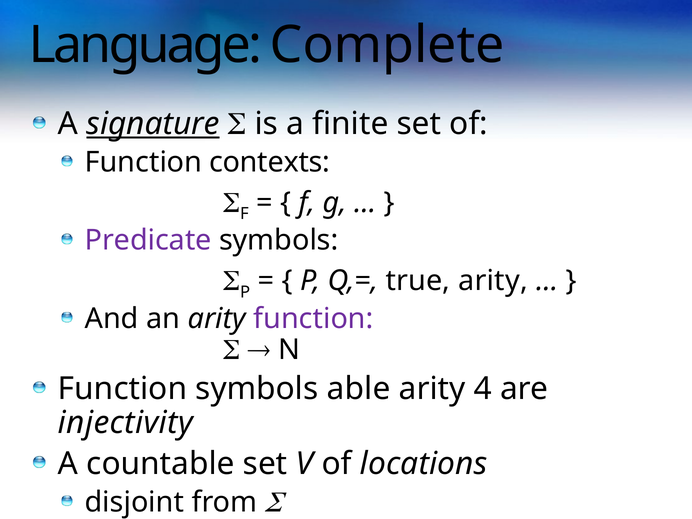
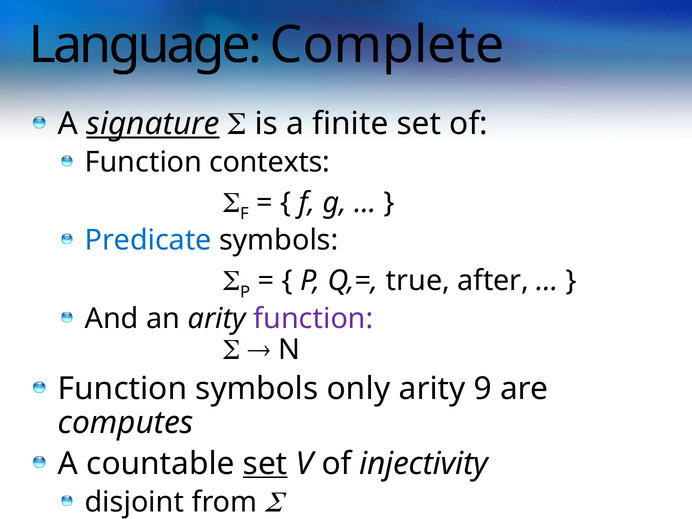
Predicate colour: purple -> blue
true arity: arity -> after
able: able -> only
4: 4 -> 9
injectivity: injectivity -> computes
set at (265, 464) underline: none -> present
locations: locations -> injectivity
